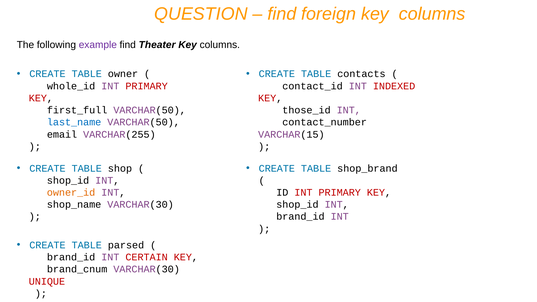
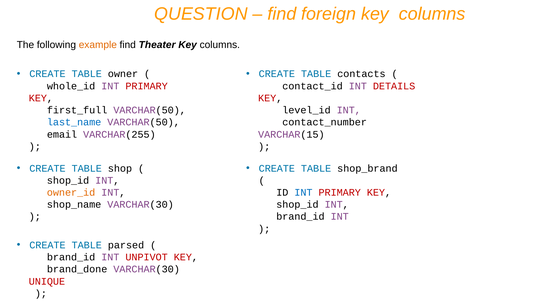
example colour: purple -> orange
INDEXED: INDEXED -> DETAILS
those_id: those_id -> level_id
INT at (303, 193) colour: red -> blue
CERTAIN: CERTAIN -> UNPIVOT
brand_cnum: brand_cnum -> brand_done
